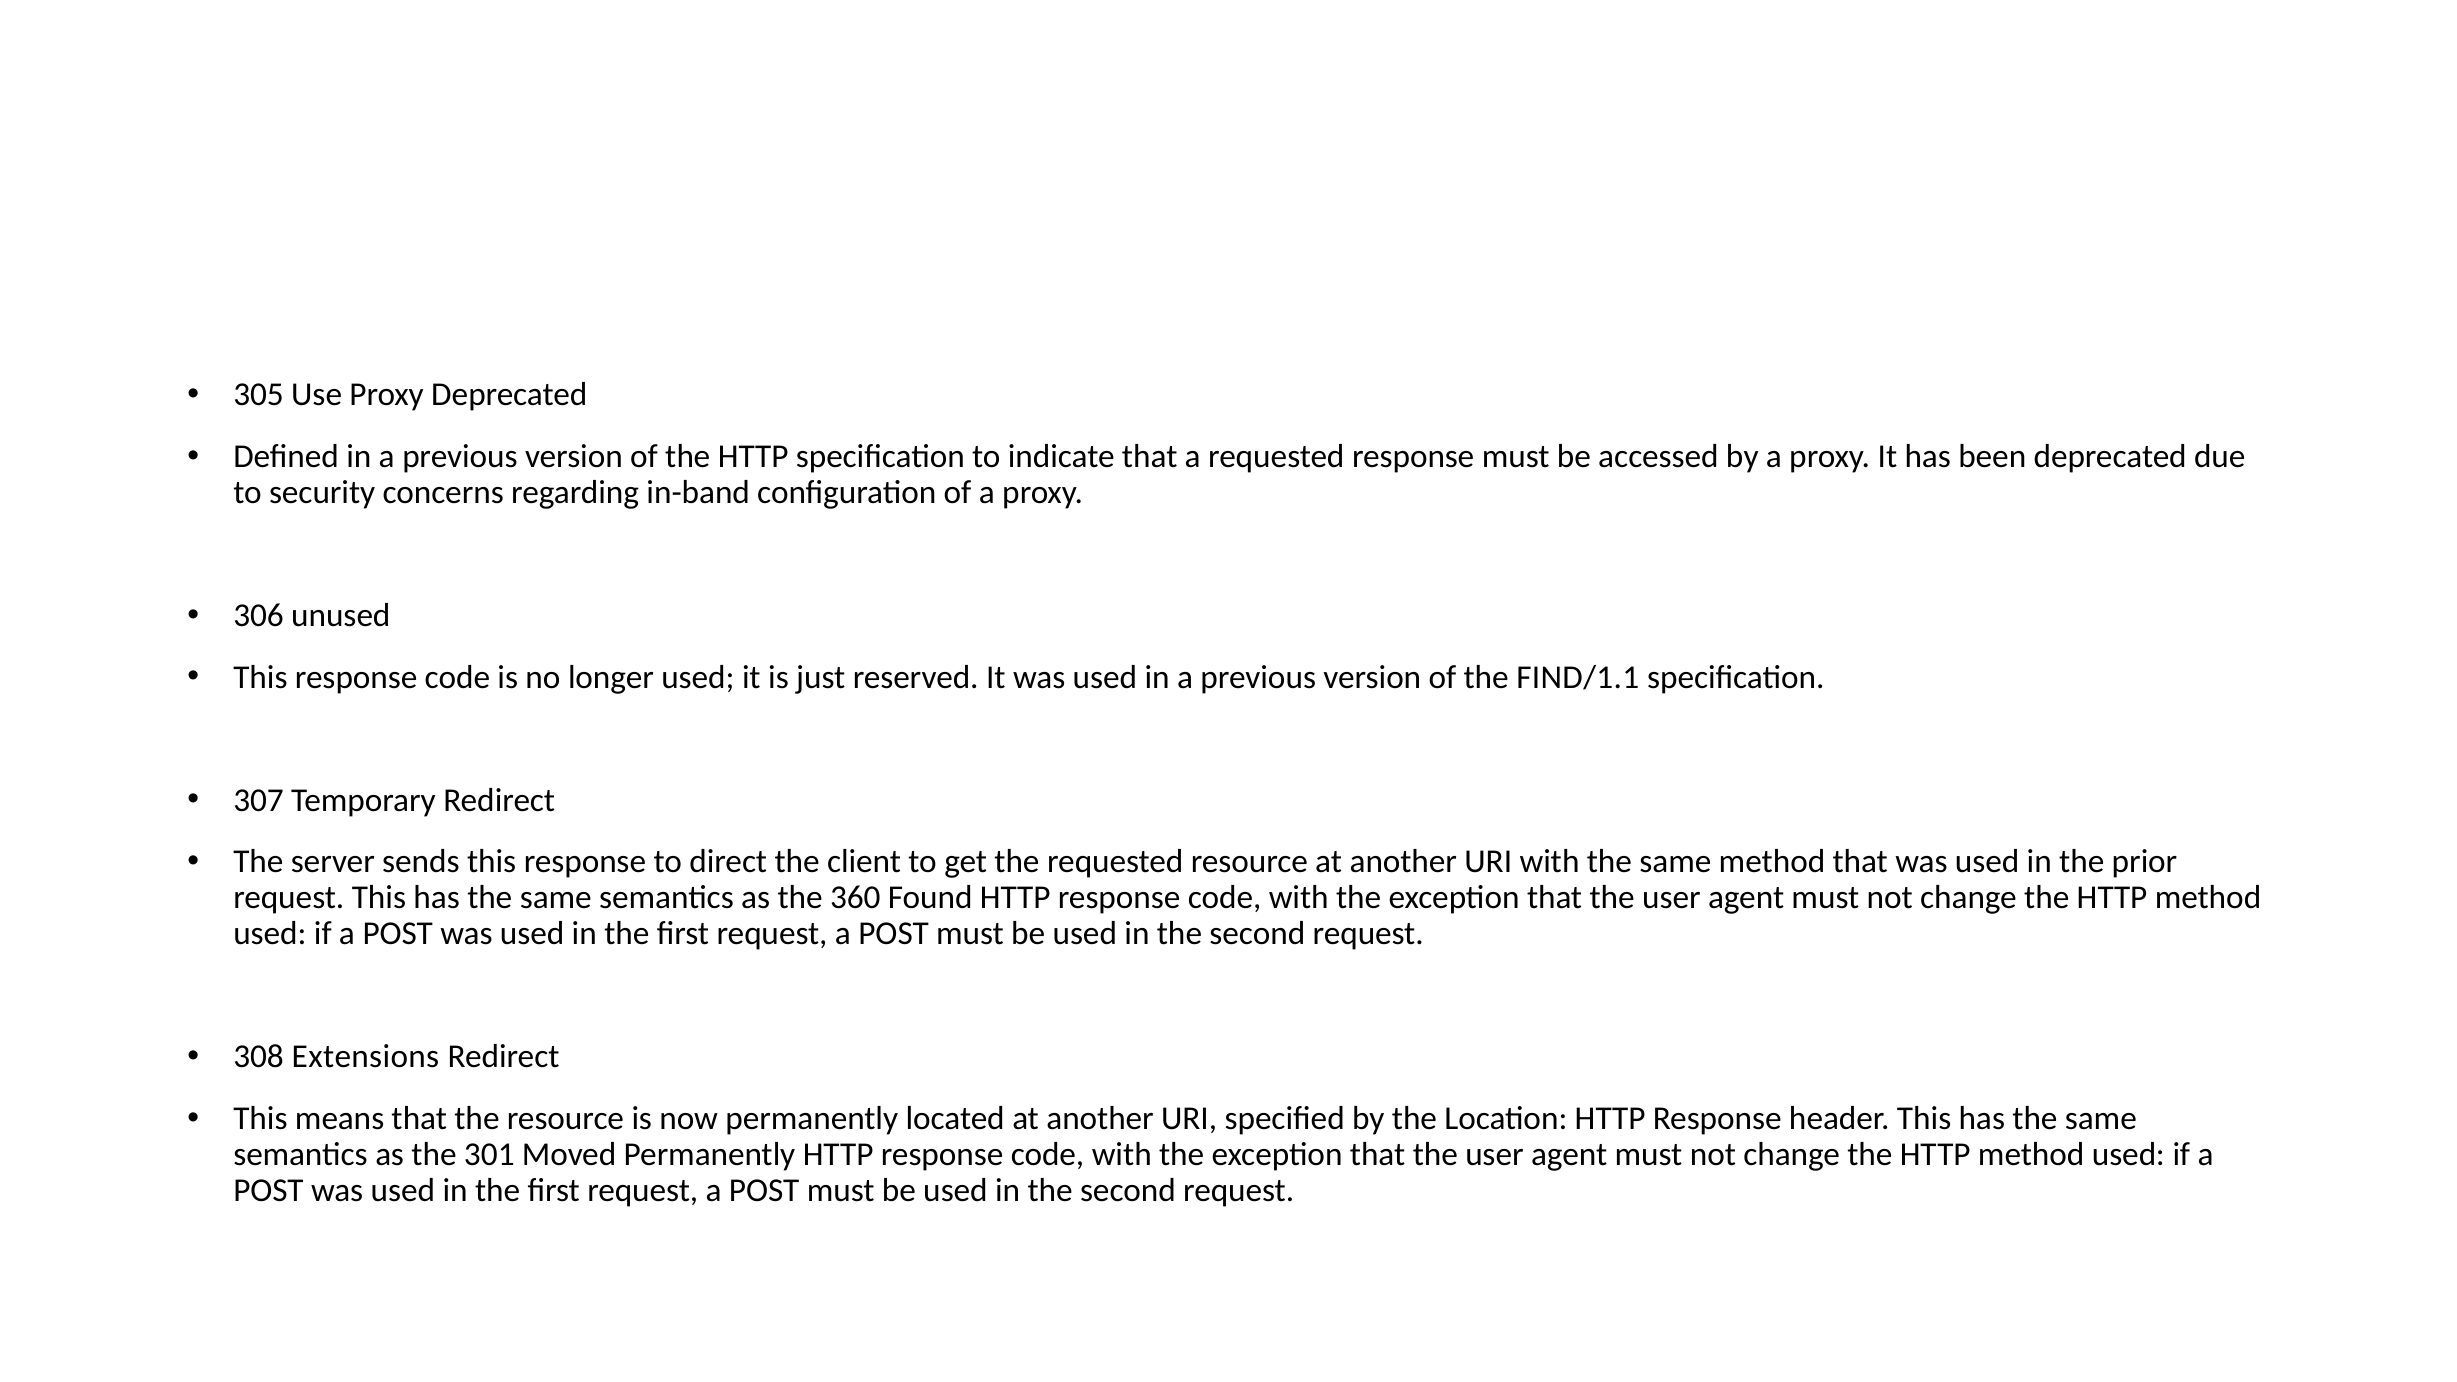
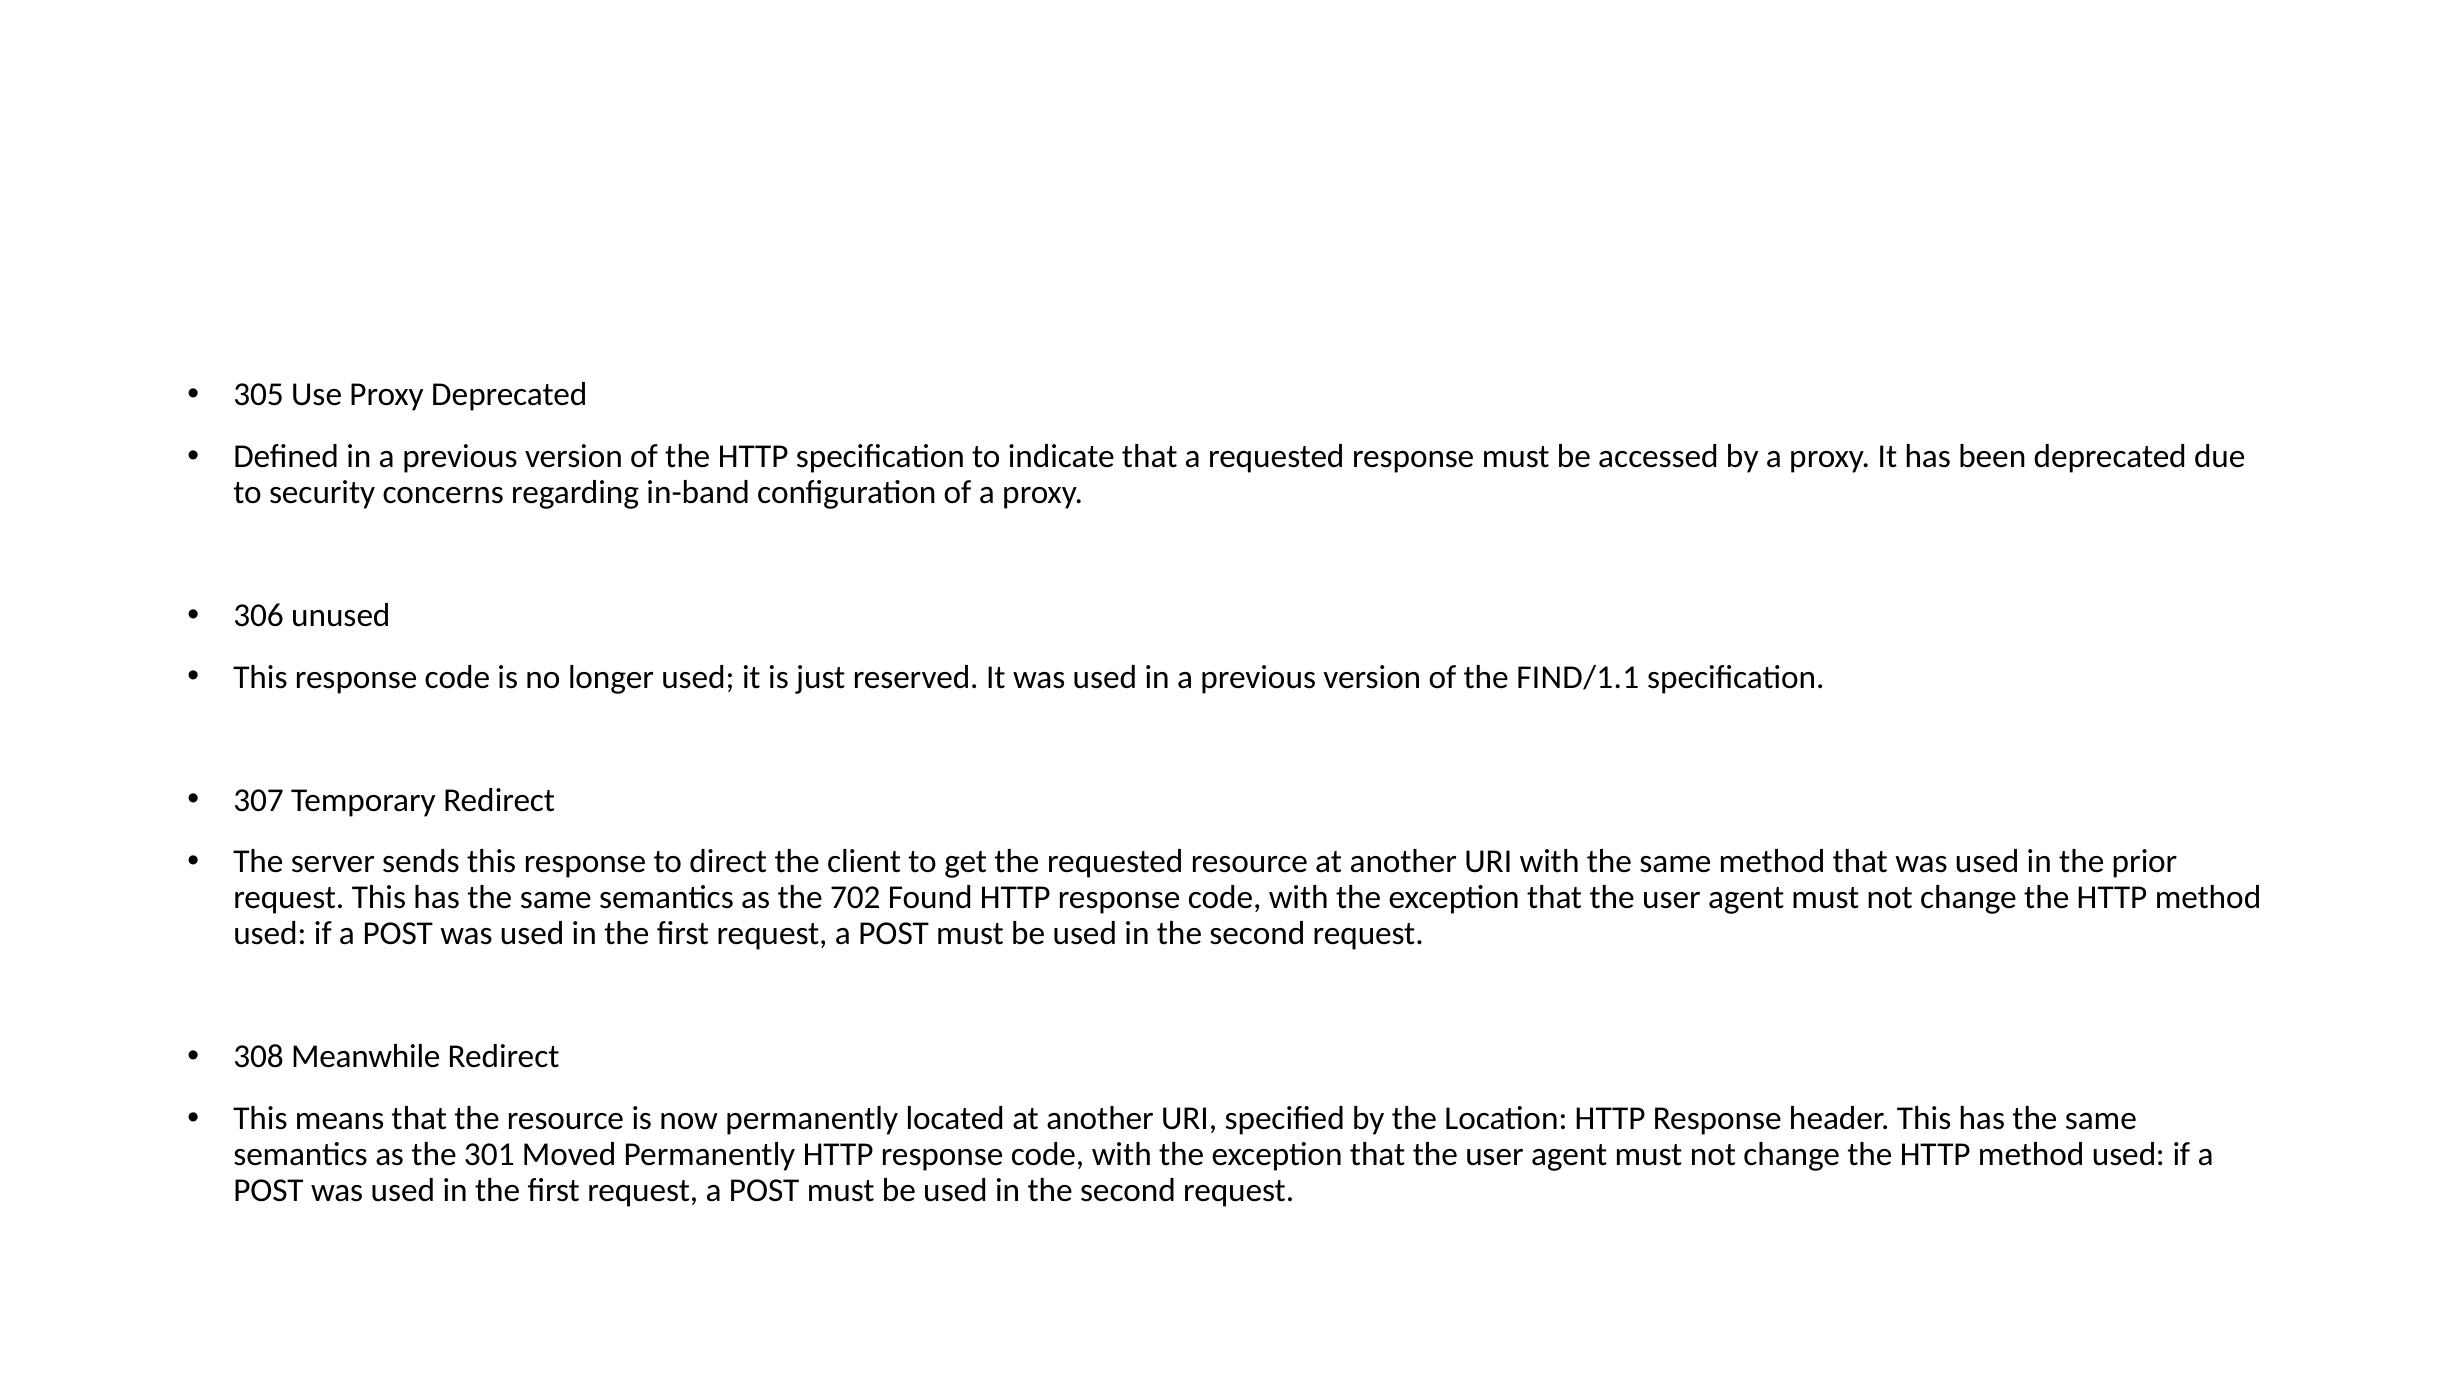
360: 360 -> 702
Extensions: Extensions -> Meanwhile
